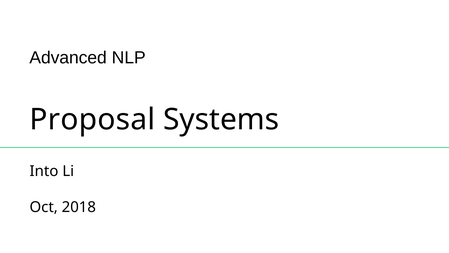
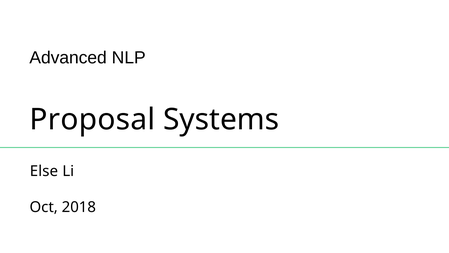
Into: Into -> Else
